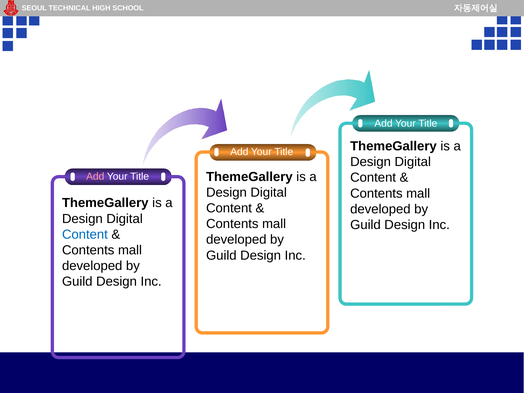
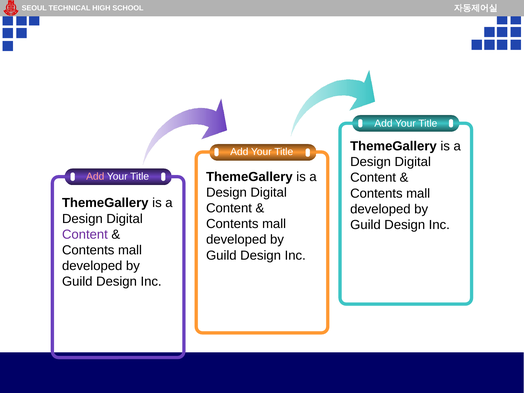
Content at (85, 234) colour: blue -> purple
